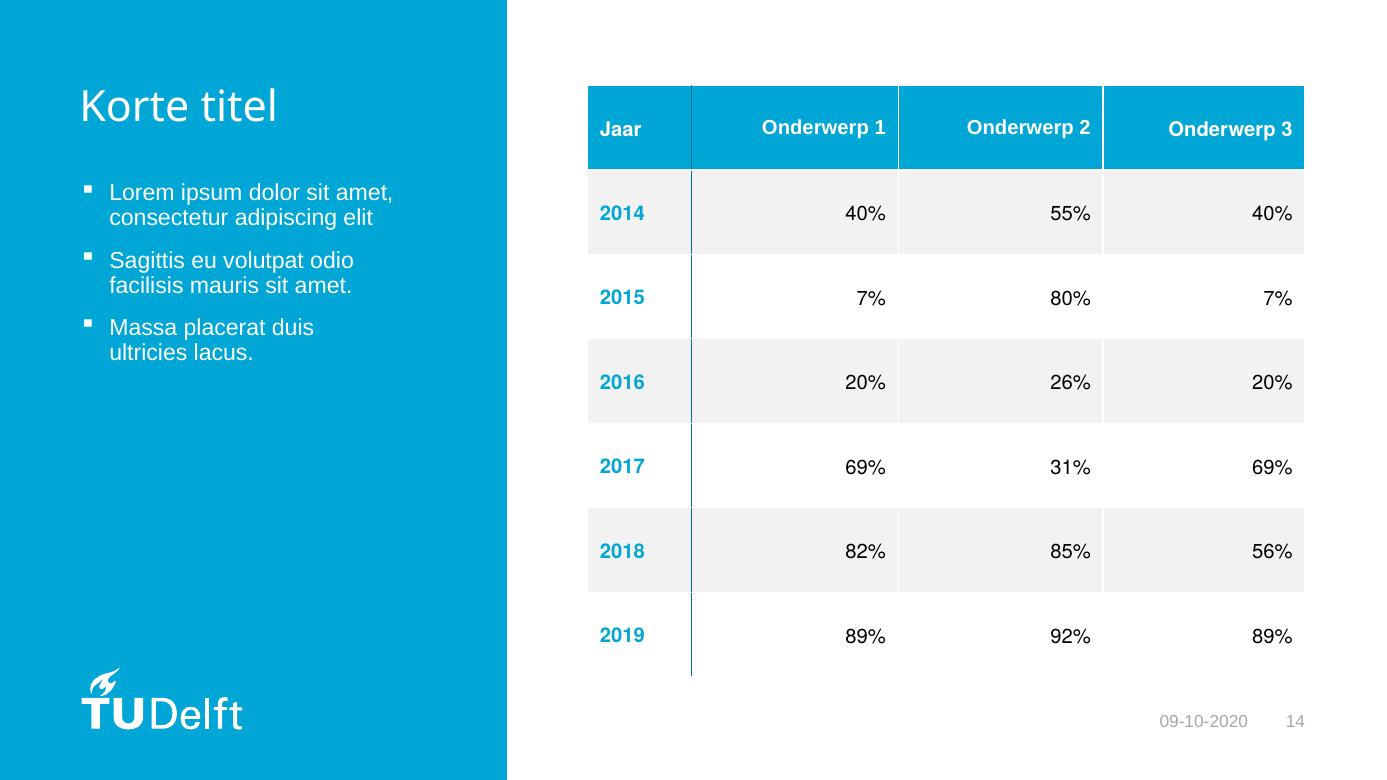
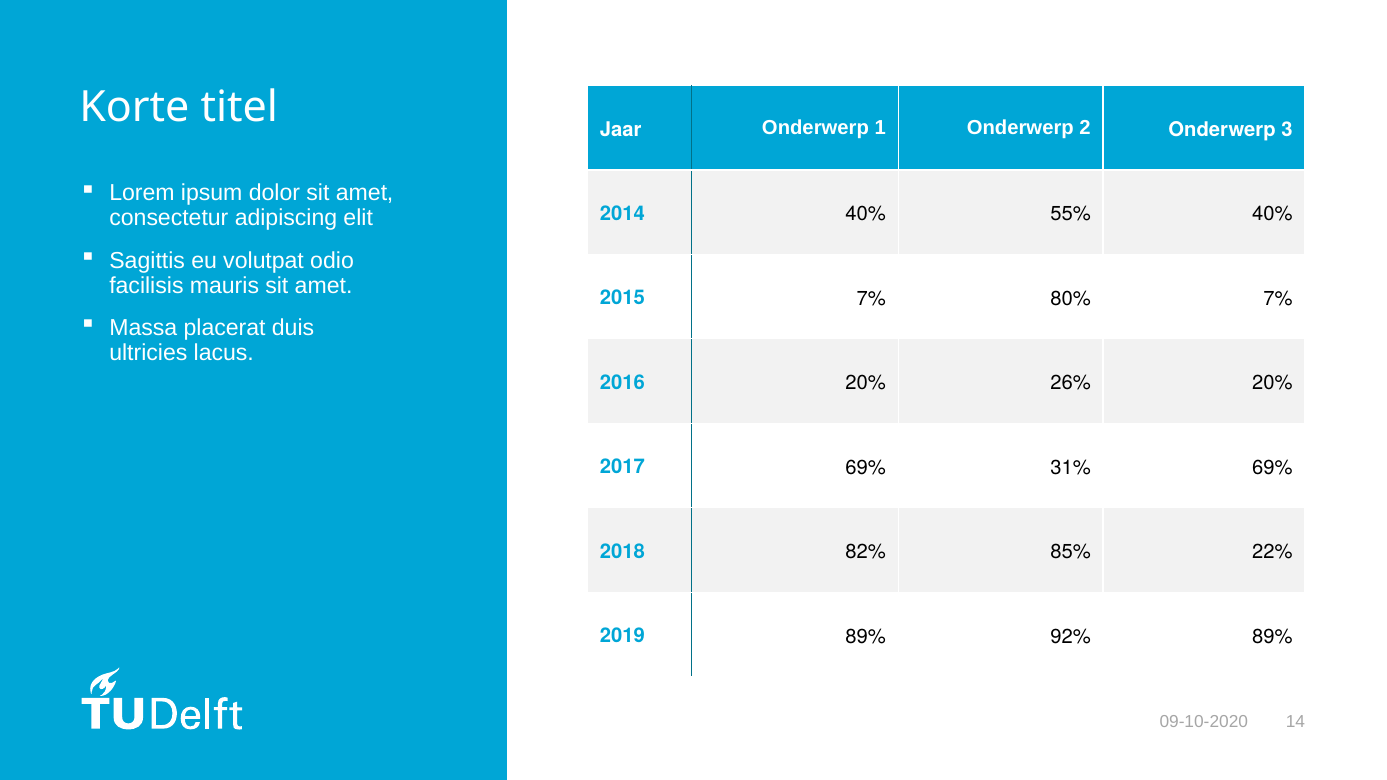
56%: 56% -> 22%
